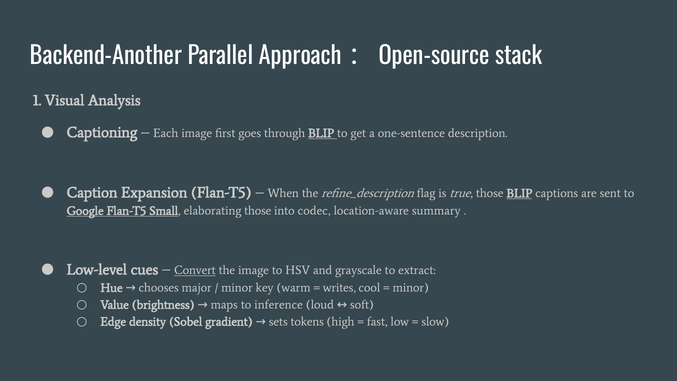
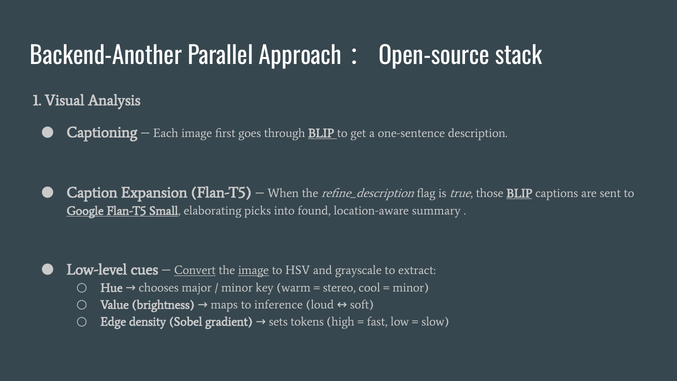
elaborating those: those -> picks
codec: codec -> found
image at (254, 270) underline: none -> present
writes: writes -> stereo
